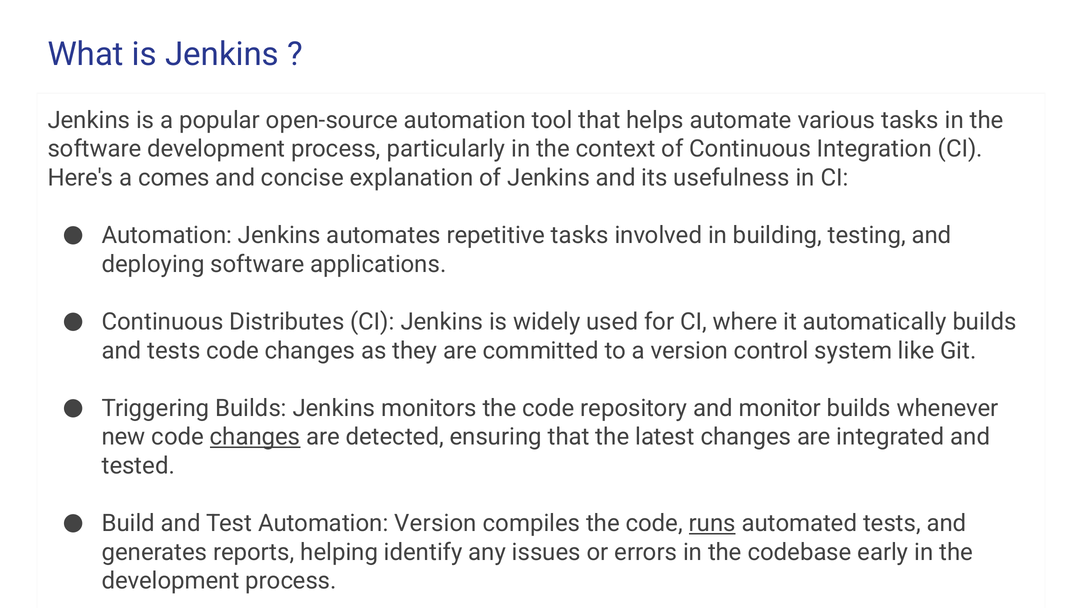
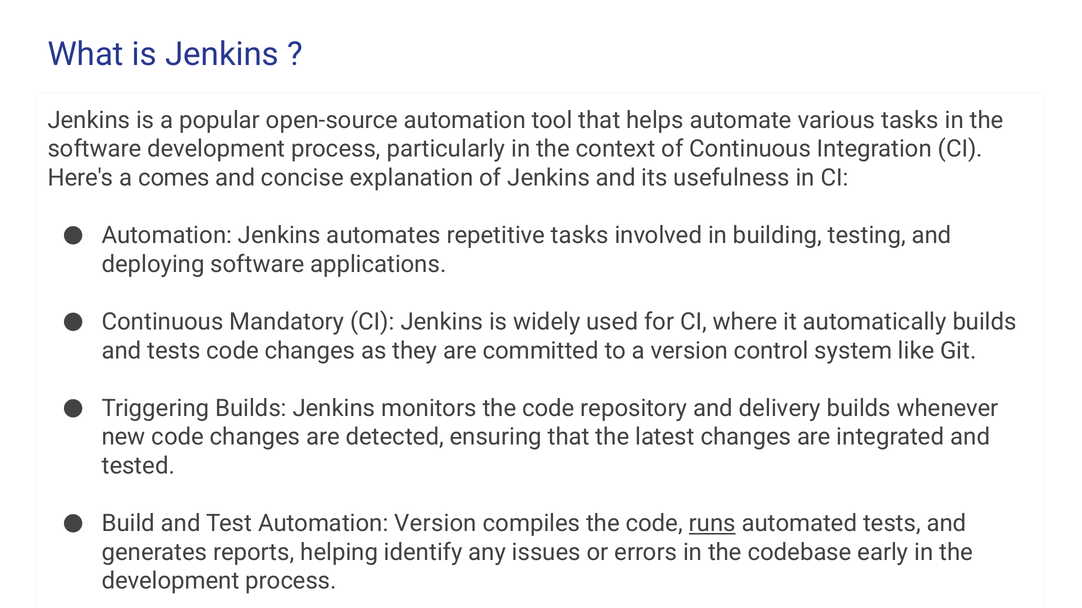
Distributes: Distributes -> Mandatory
monitor: monitor -> delivery
changes at (255, 437) underline: present -> none
